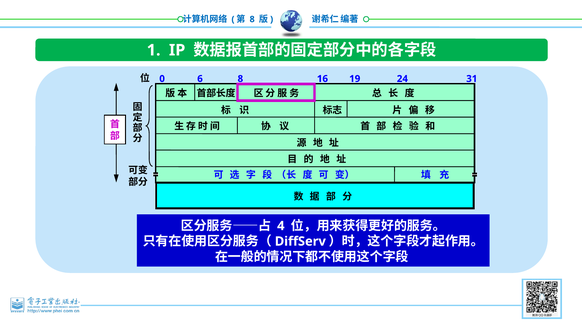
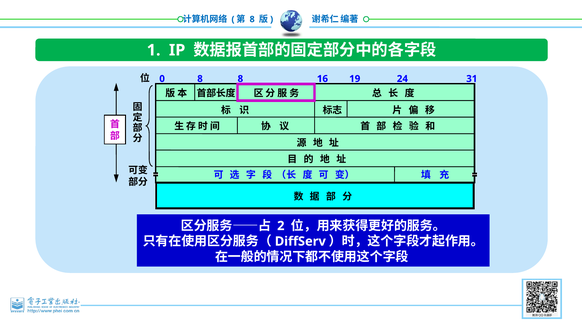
0 6: 6 -> 8
4: 4 -> 2
